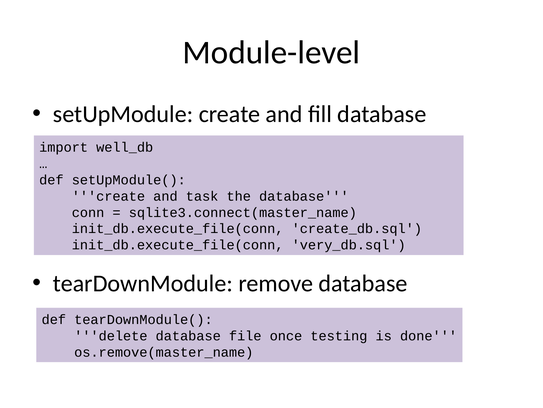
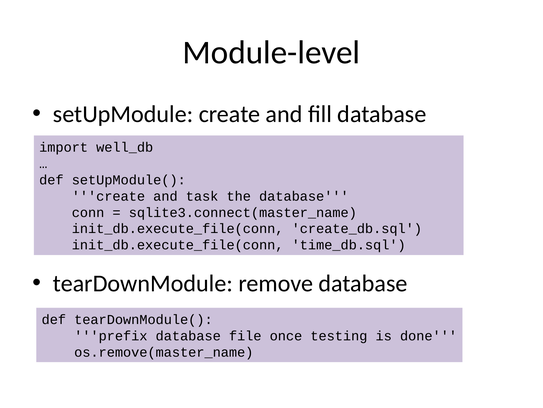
very_db.sql: very_db.sql -> time_db.sql
delete: delete -> prefix
